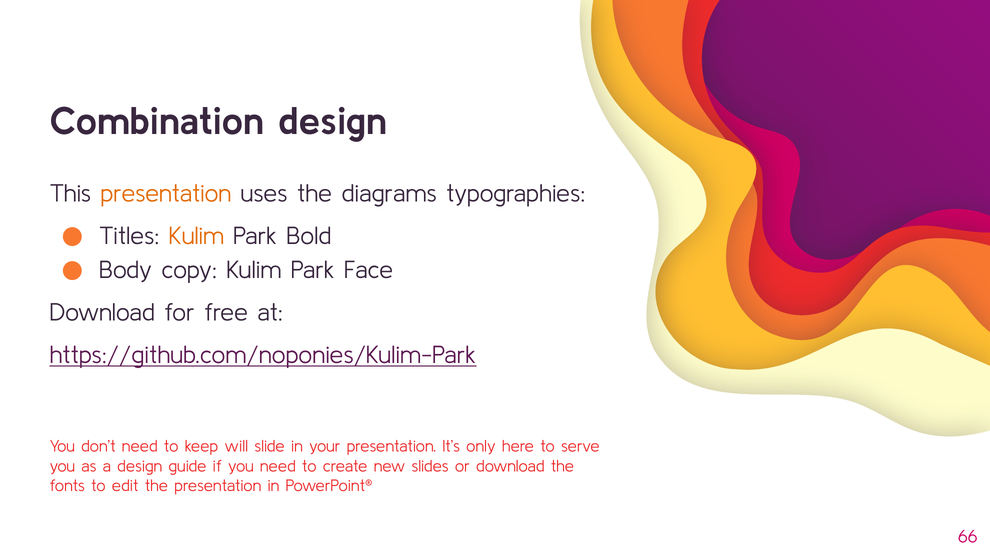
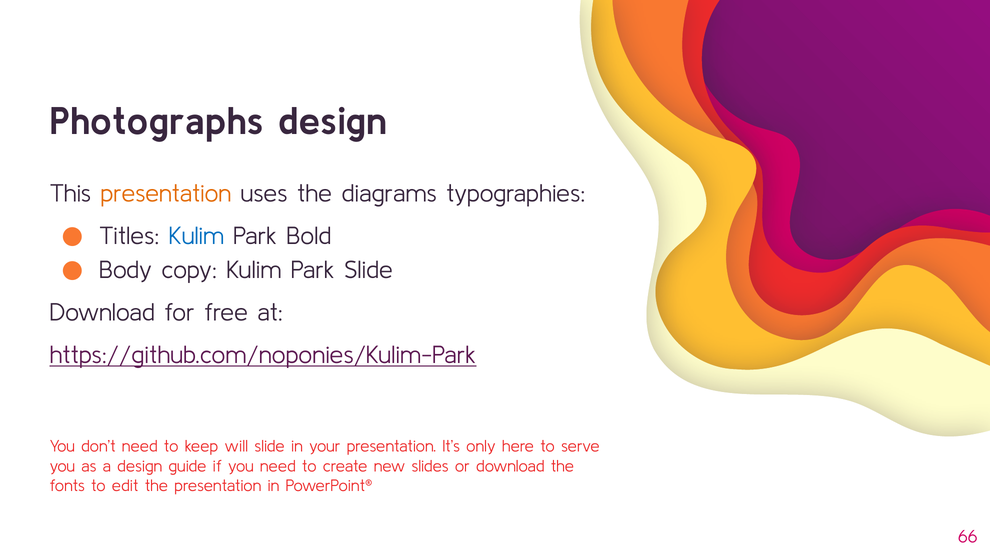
Combination: Combination -> Photographs
Kulim at (196, 236) colour: orange -> blue
Park Face: Face -> Slide
